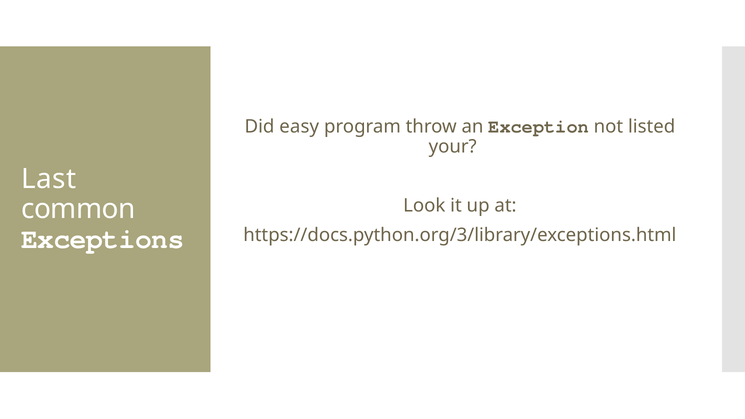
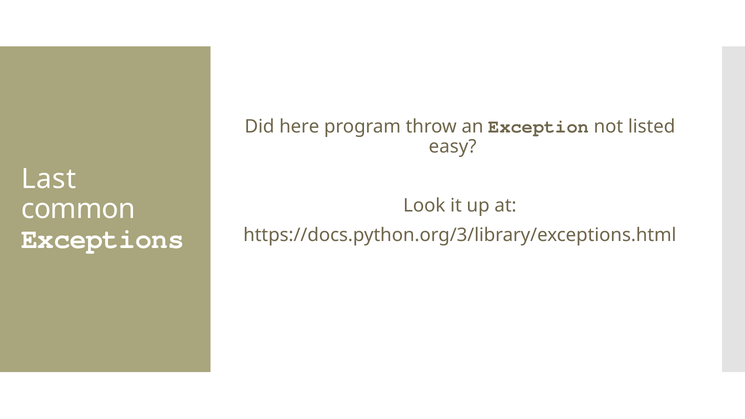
easy: easy -> here
your: your -> easy
